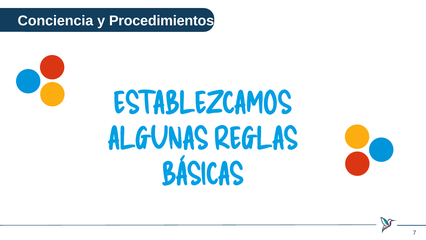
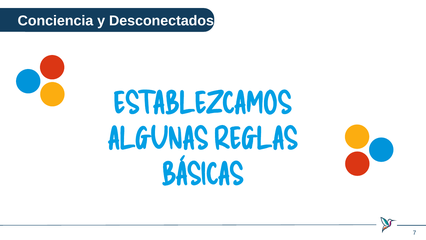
Procedimientos: Procedimientos -> Desconectados
